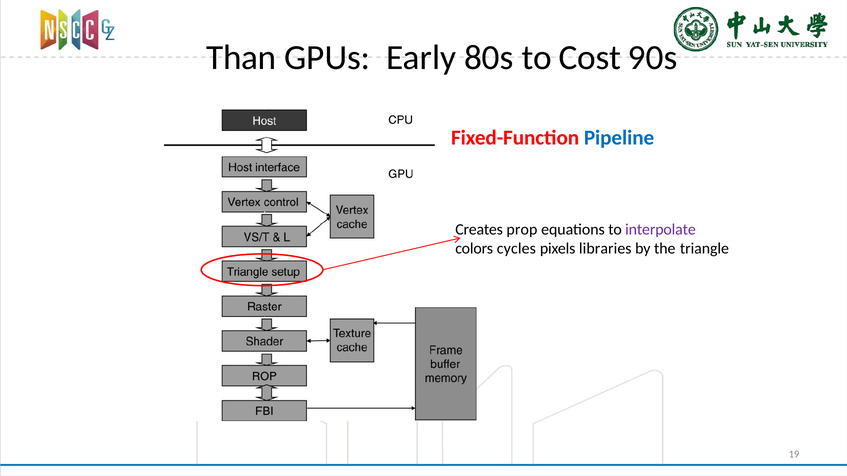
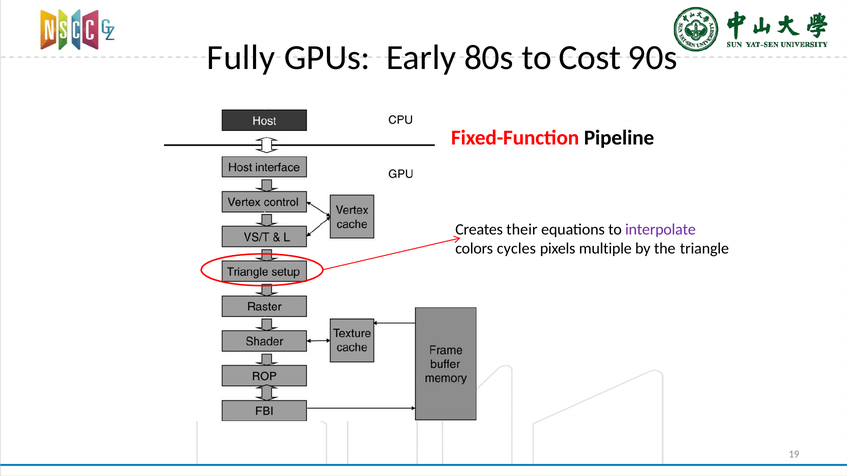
Than: Than -> Fully
Pipeline colour: blue -> black
prop: prop -> their
libraries: libraries -> multiple
